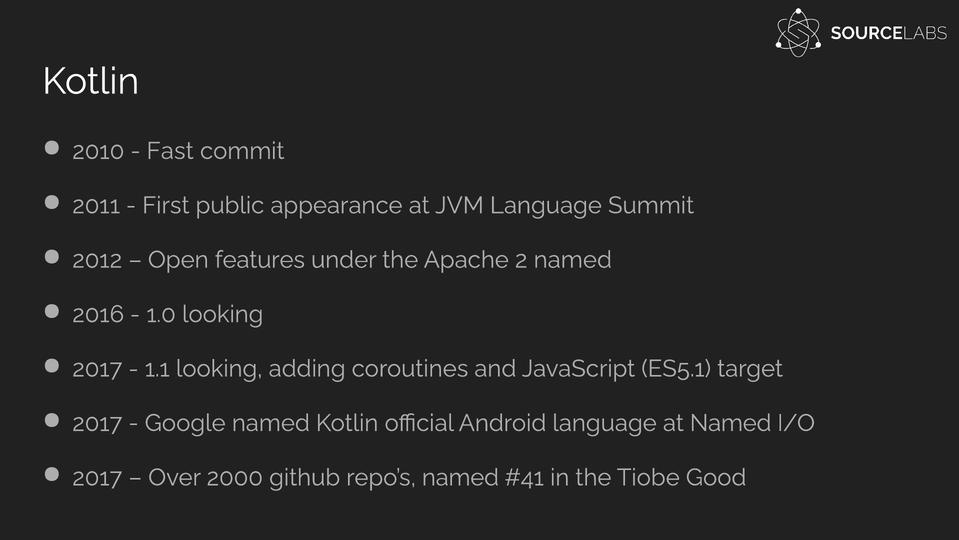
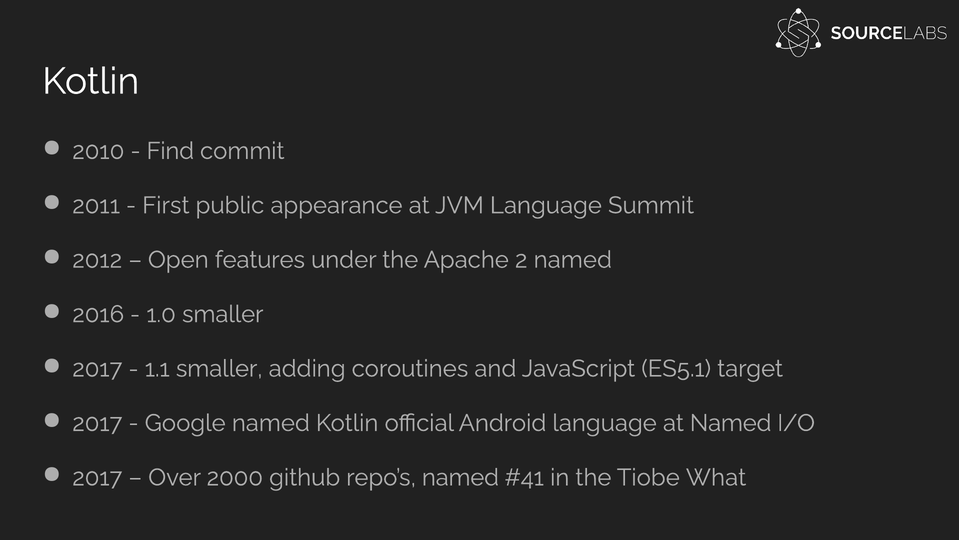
Fast: Fast -> Find
1.0 looking: looking -> smaller
1.1 looking: looking -> smaller
Good: Good -> What
